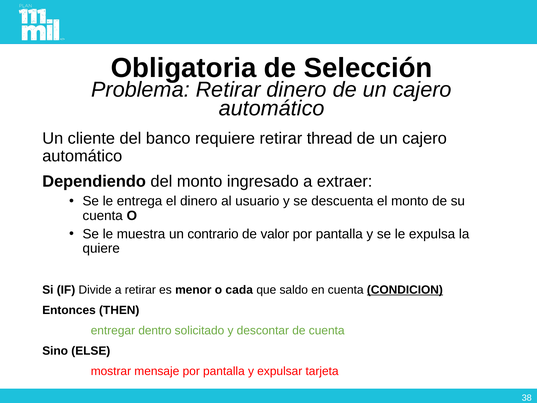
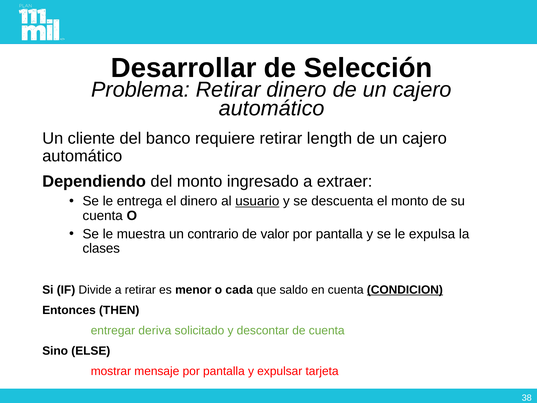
Obligatoria: Obligatoria -> Desarrollar
thread: thread -> length
usuario underline: none -> present
quiere: quiere -> clases
dentro: dentro -> deriva
